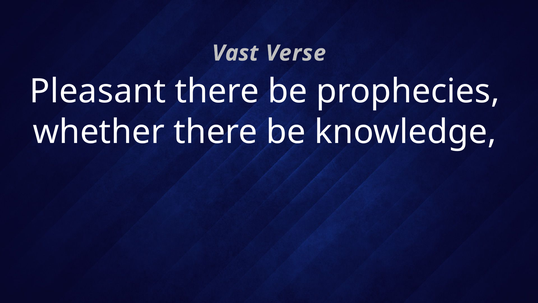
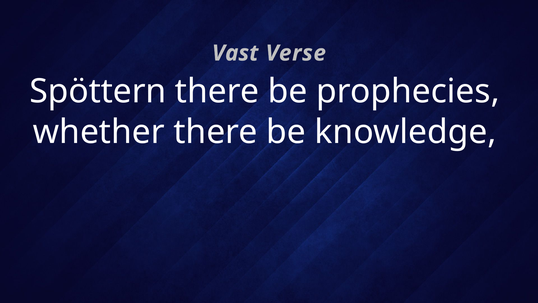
Pleasant: Pleasant -> Spöttern
